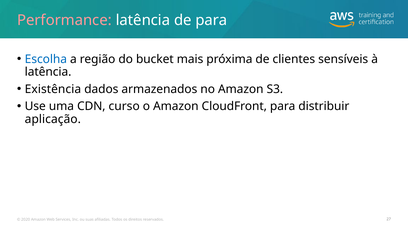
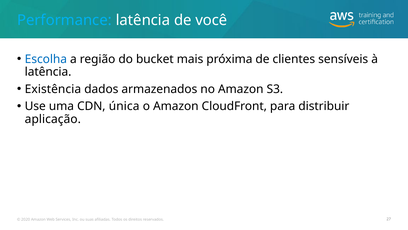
Performance colour: pink -> light blue
de para: para -> você
curso: curso -> única
